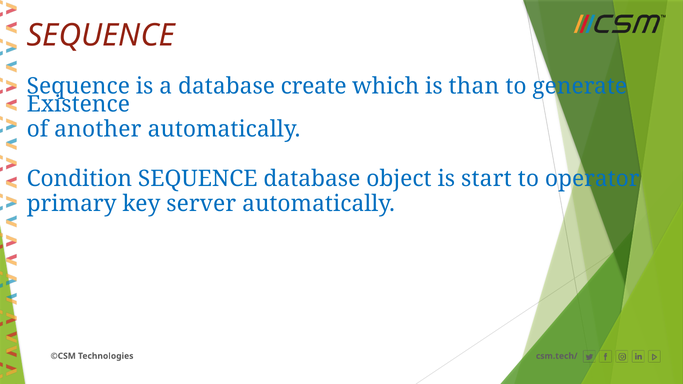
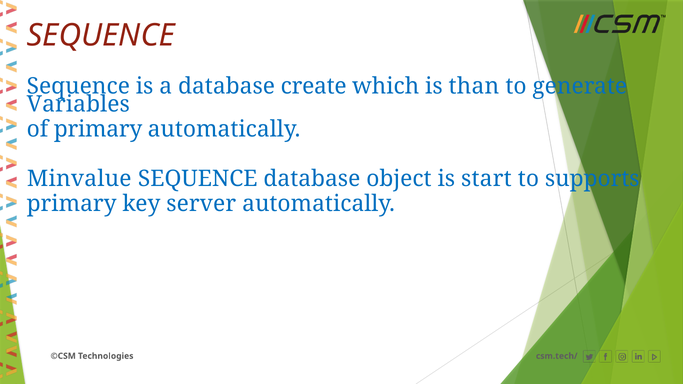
Existence: Existence -> Variables
of another: another -> primary
Condition: Condition -> Minvalue
operator: operator -> supports
